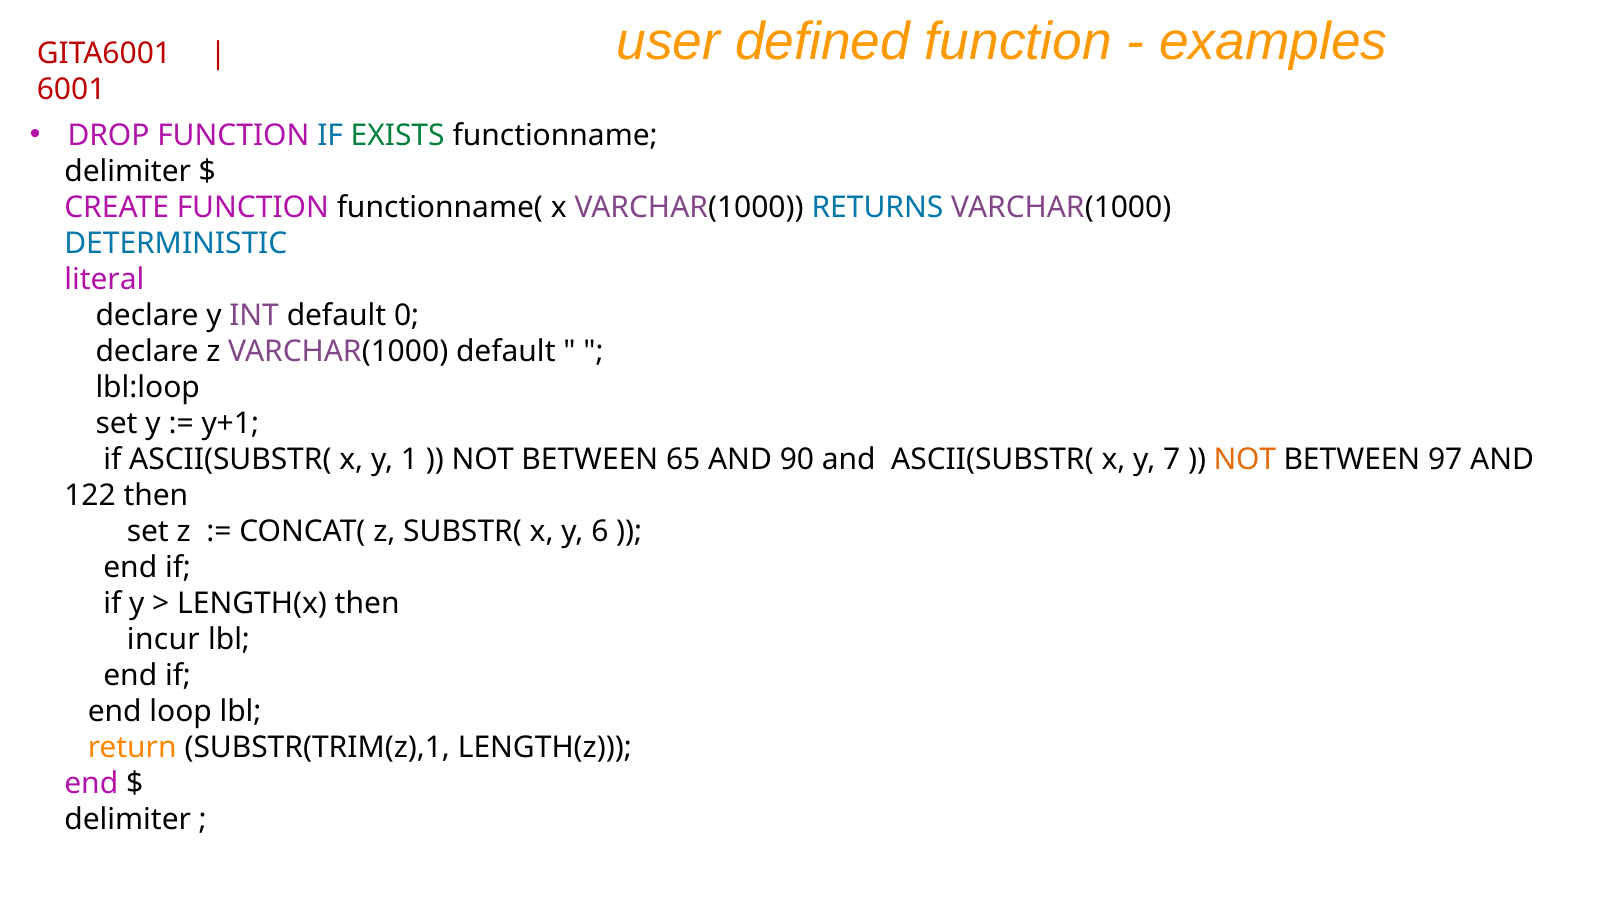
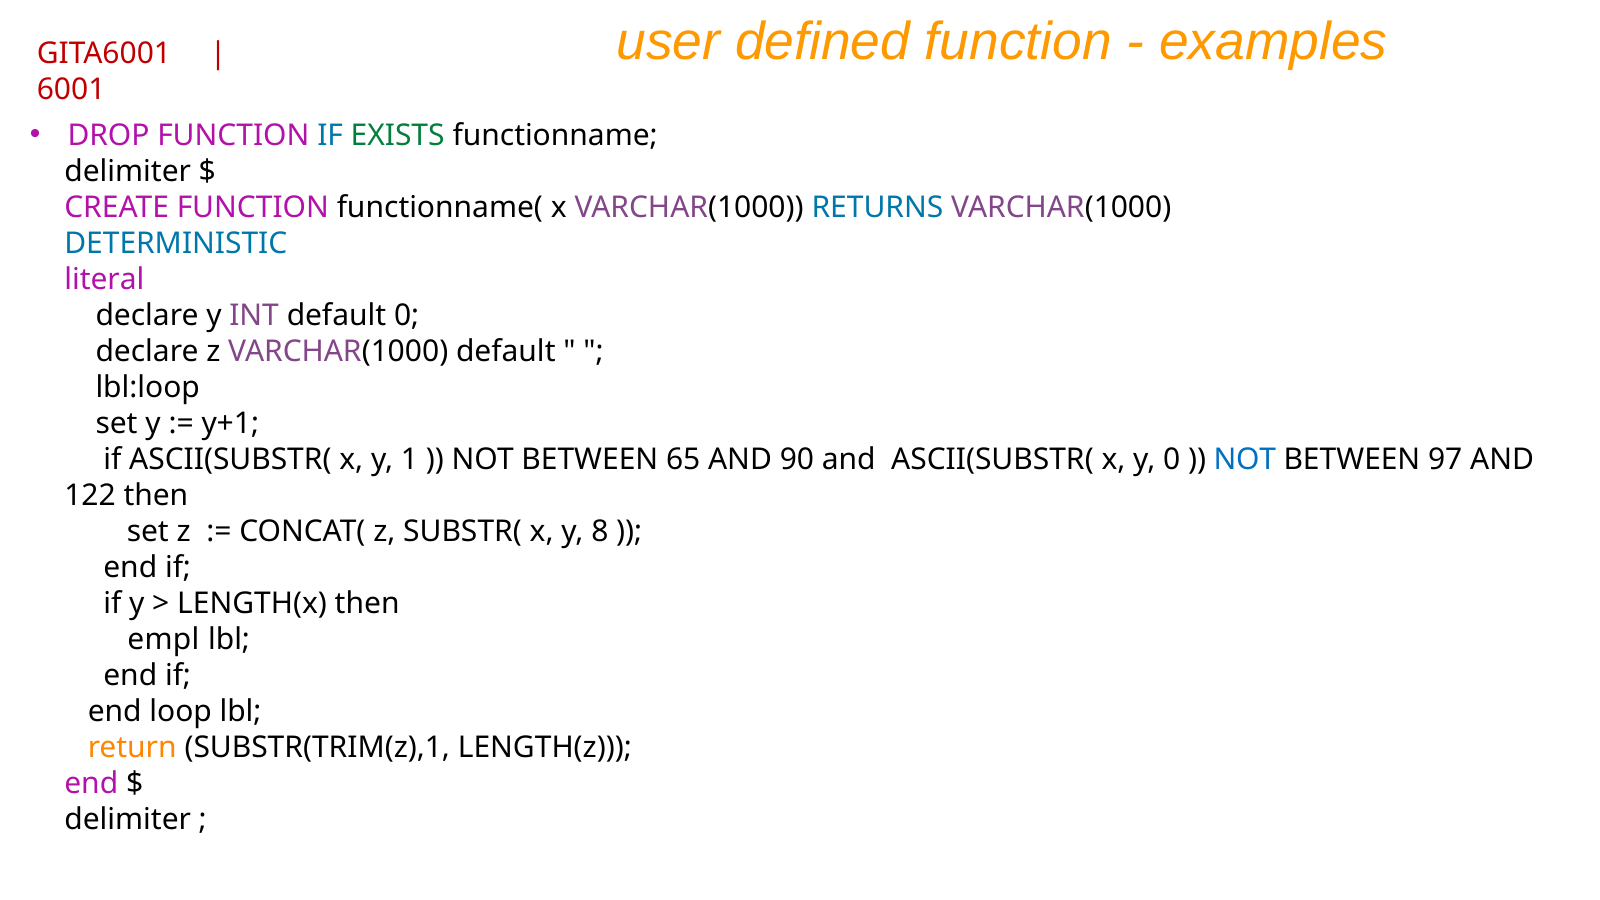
y 7: 7 -> 0
NOT at (1245, 460) colour: orange -> blue
6: 6 -> 8
incur: incur -> empl
